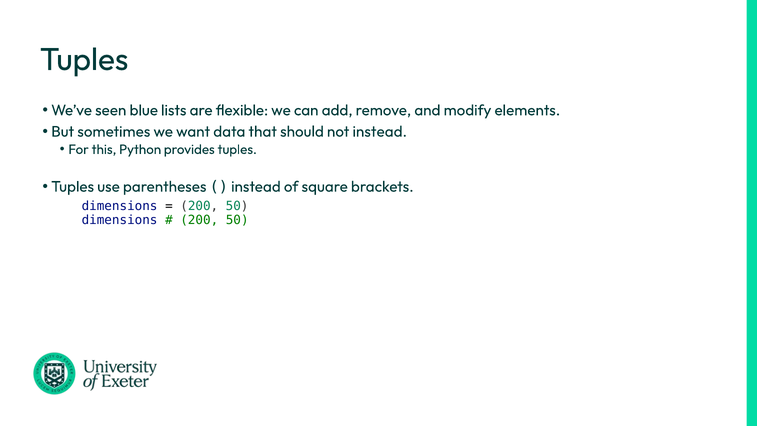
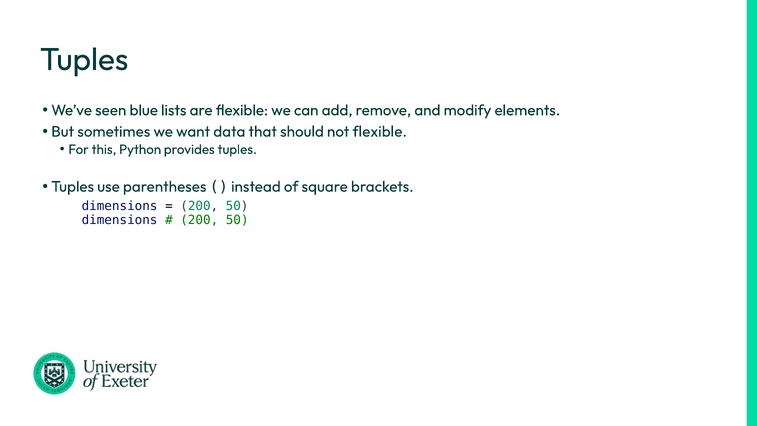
not instead: instead -> flexible
